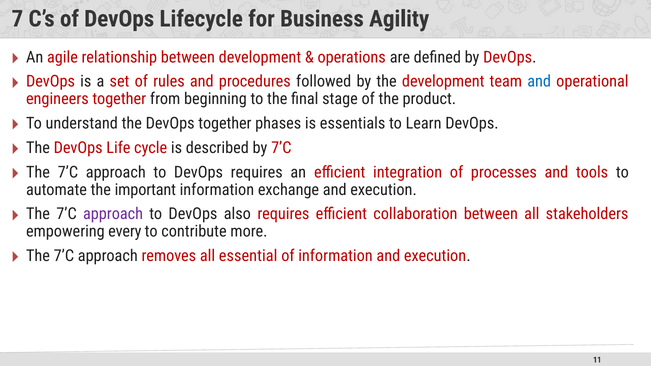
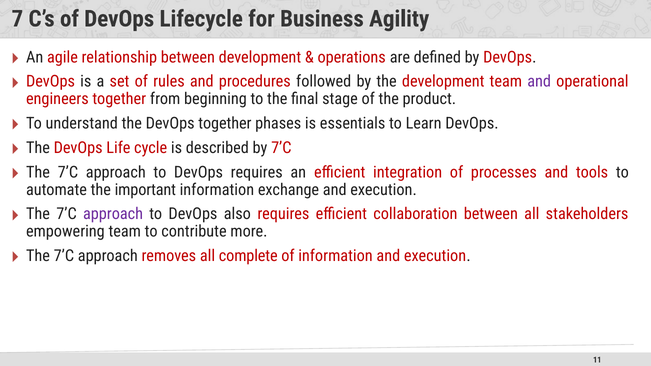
and at (539, 82) colour: blue -> purple
empowering every: every -> team
essential: essential -> complete
